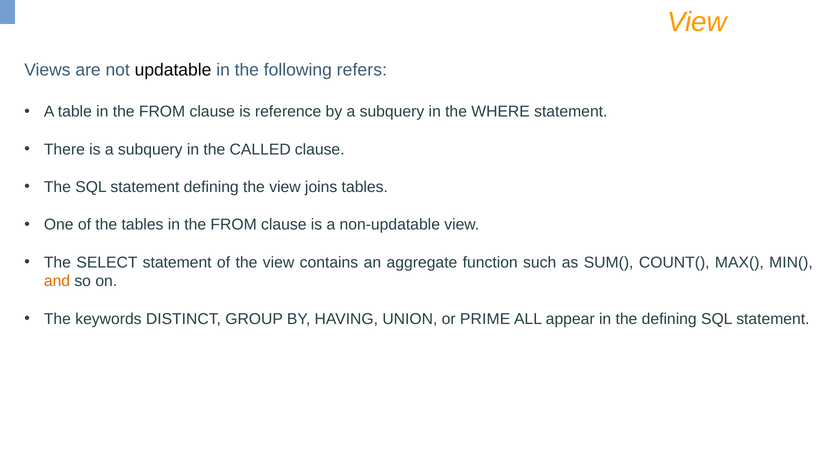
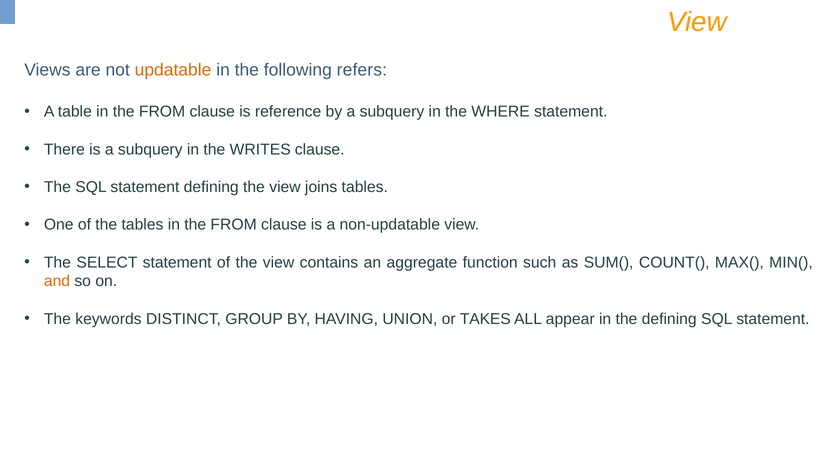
updatable colour: black -> orange
CALLED: CALLED -> WRITES
PRIME: PRIME -> TAKES
